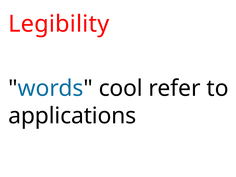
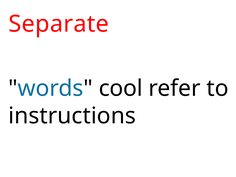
Legibility: Legibility -> Separate
applications: applications -> instructions
